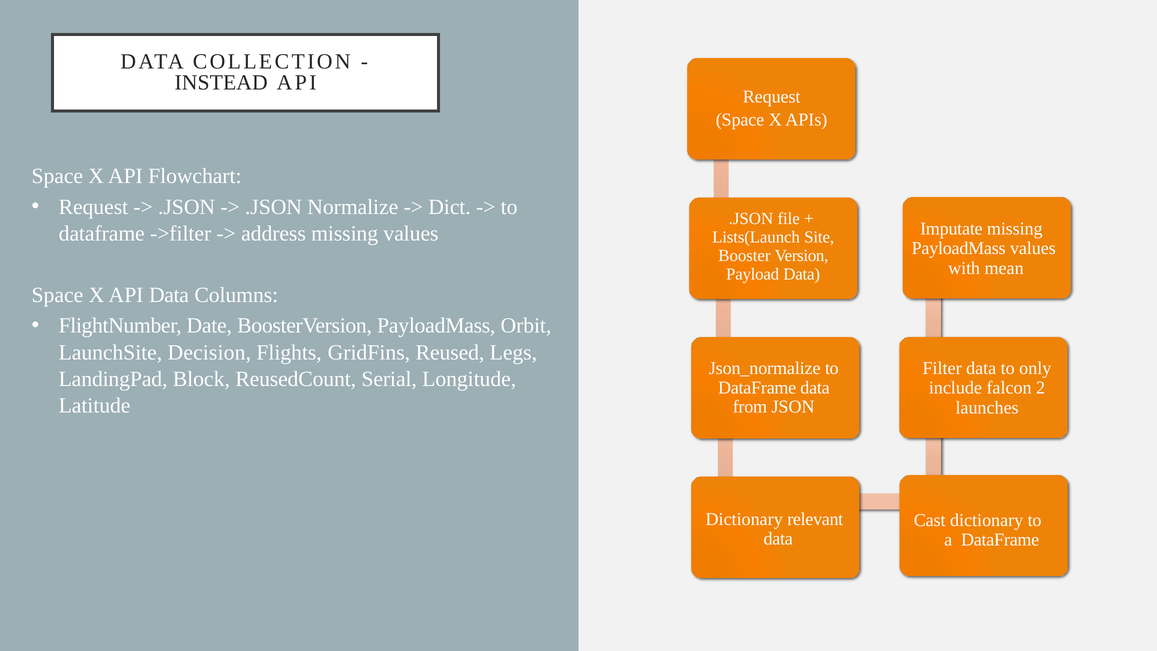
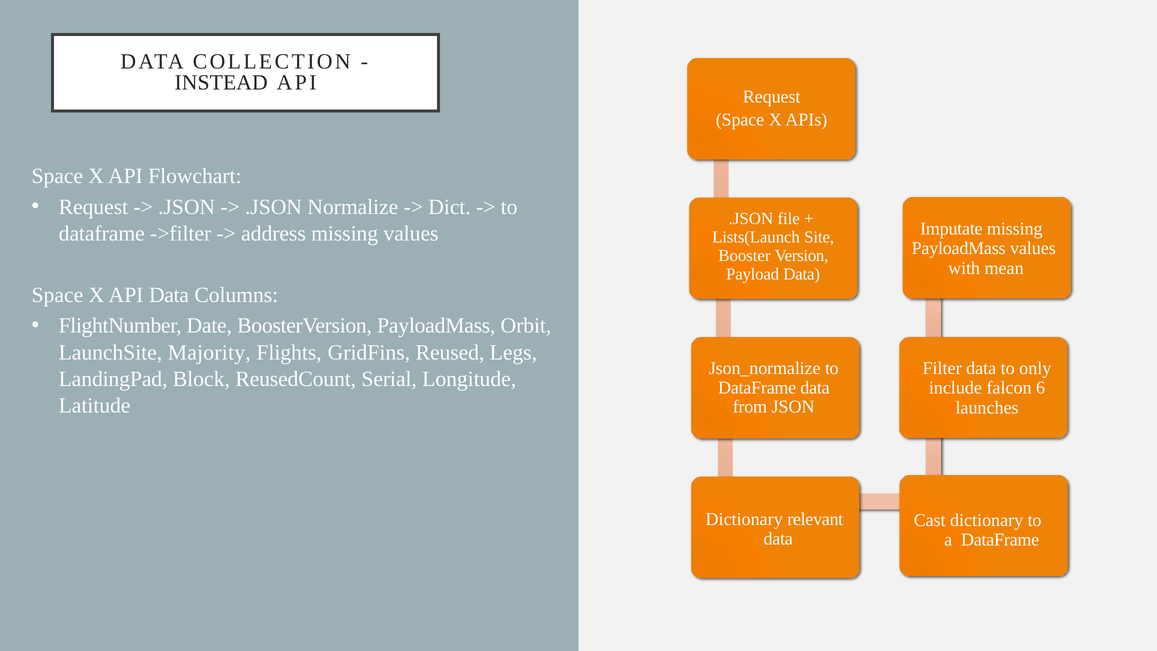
Decision: Decision -> Majority
2: 2 -> 6
